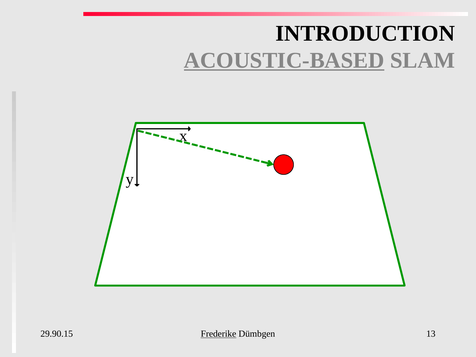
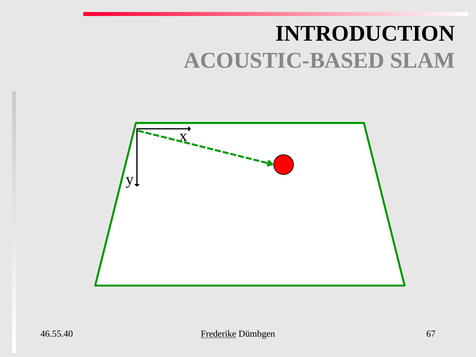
ACOUSTIC-BASED underline: present -> none
29.90.15: 29.90.15 -> 46.55.40
13: 13 -> 67
